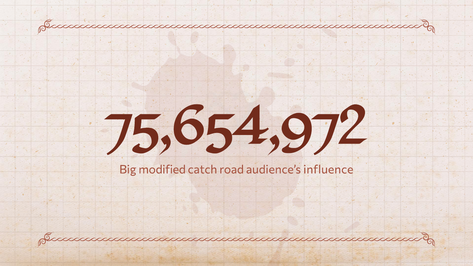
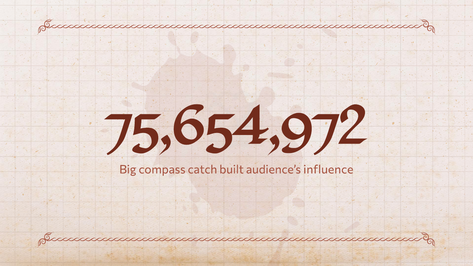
modified: modified -> compass
road: road -> built
